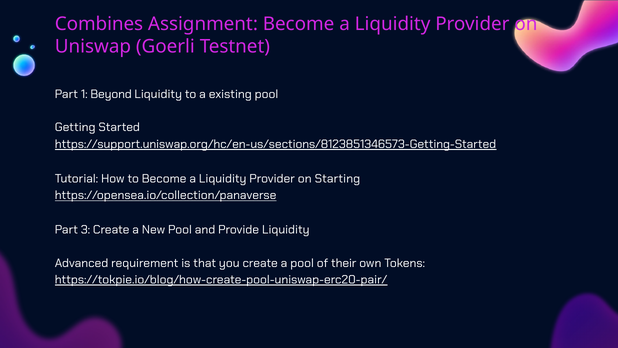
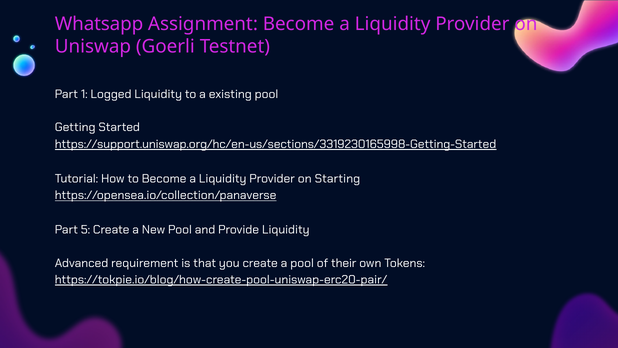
Combines: Combines -> Whatsapp
Beyond: Beyond -> Logged
https://support.uniswap.org/hc/en-us/sections/8123851346573-Getting-Started: https://support.uniswap.org/hc/en-us/sections/8123851346573-Getting-Started -> https://support.uniswap.org/hc/en-us/sections/3319230165998-Getting-Started
3: 3 -> 5
